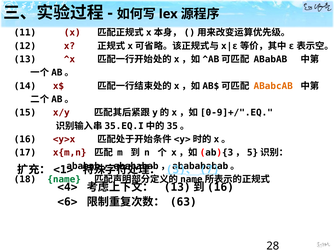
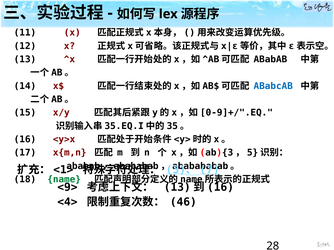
ABabcAB colour: orange -> blue
<4>: <4> -> <9>
<6>: <6> -> <4>
63: 63 -> 46
